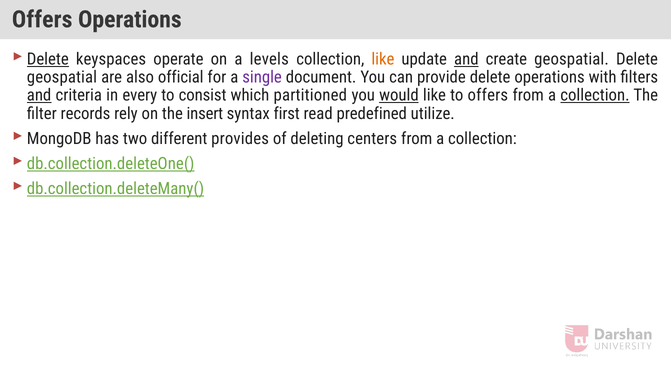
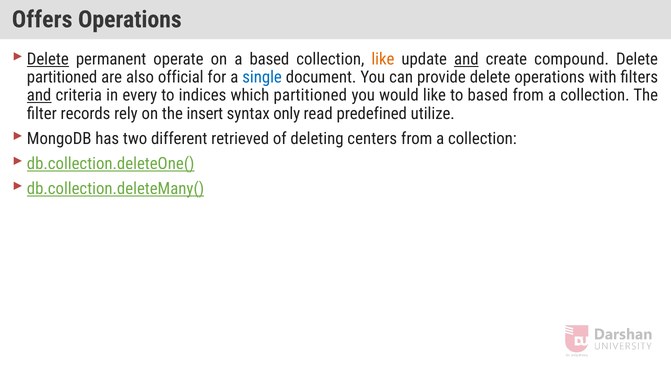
keyspaces: keyspaces -> permanent
a levels: levels -> based
create geospatial: geospatial -> compound
geospatial at (62, 77): geospatial -> partitioned
single colour: purple -> blue
consist: consist -> indices
would underline: present -> none
to offers: offers -> based
collection at (595, 95) underline: present -> none
first: first -> only
provides: provides -> retrieved
